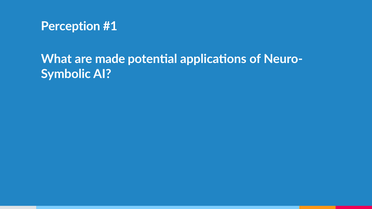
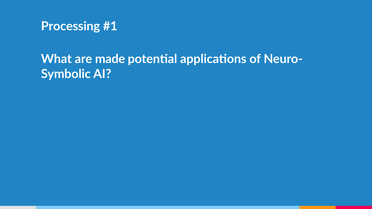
Perception: Perception -> Processing
